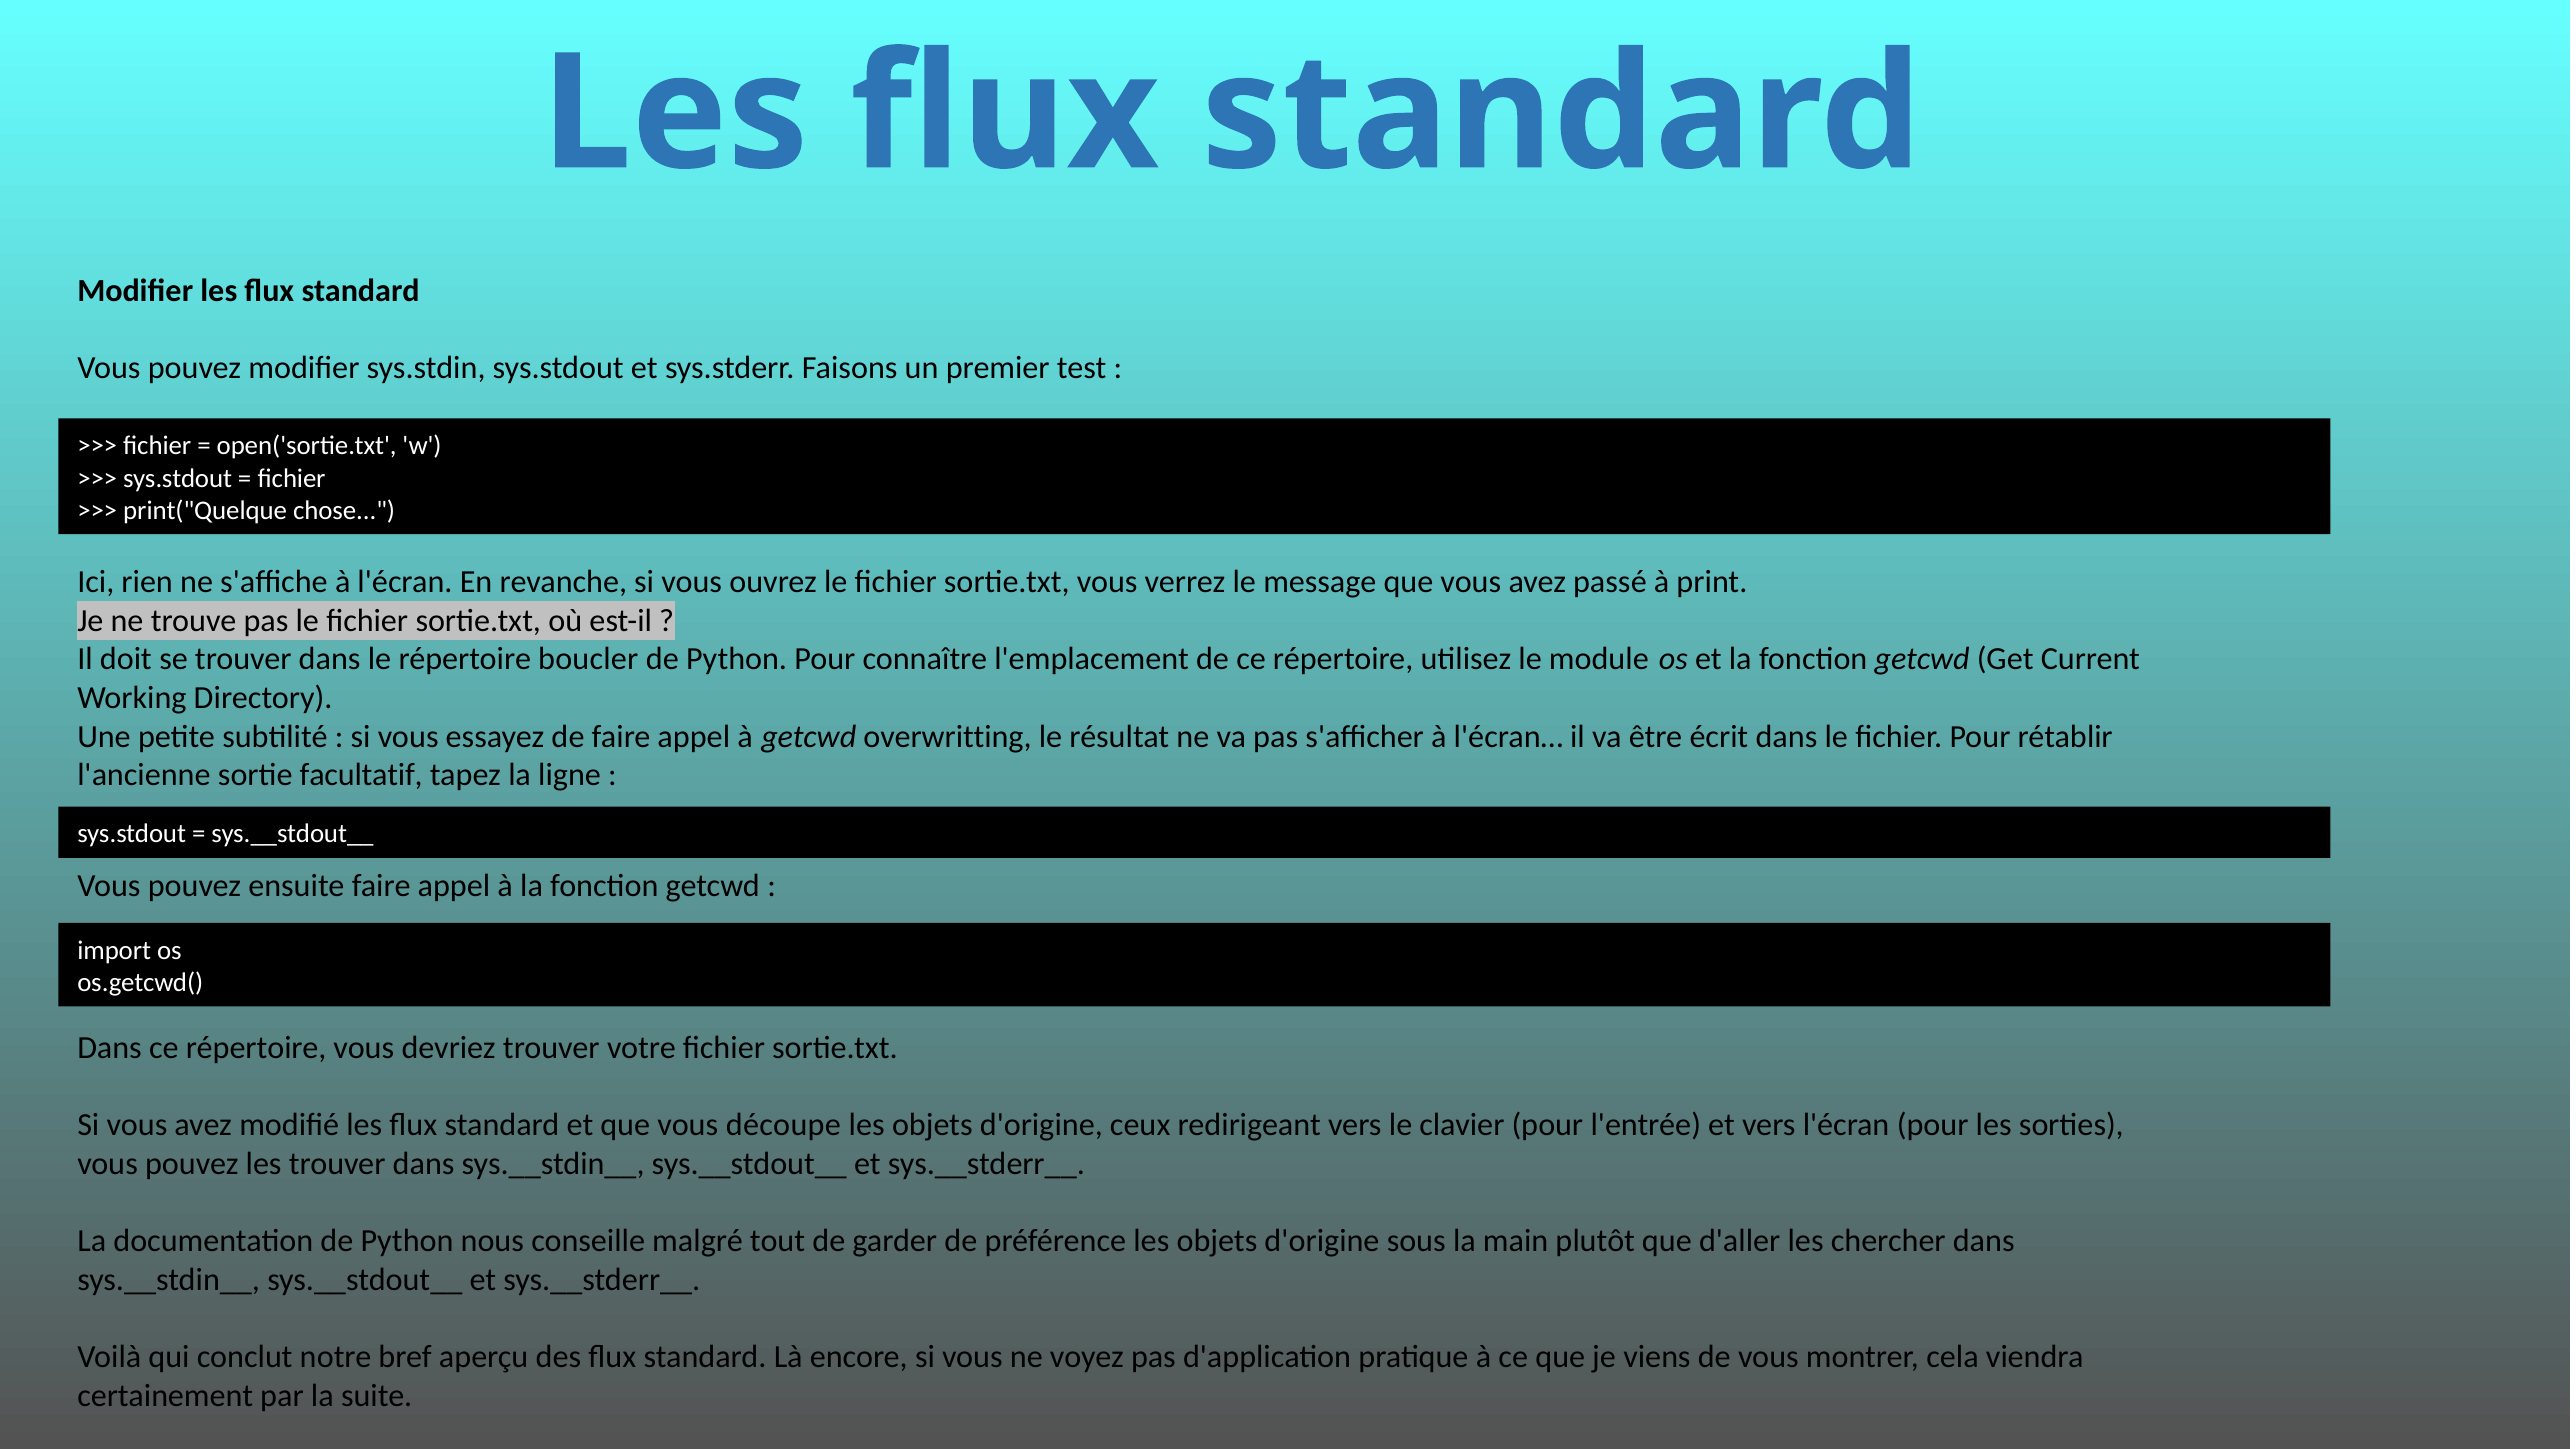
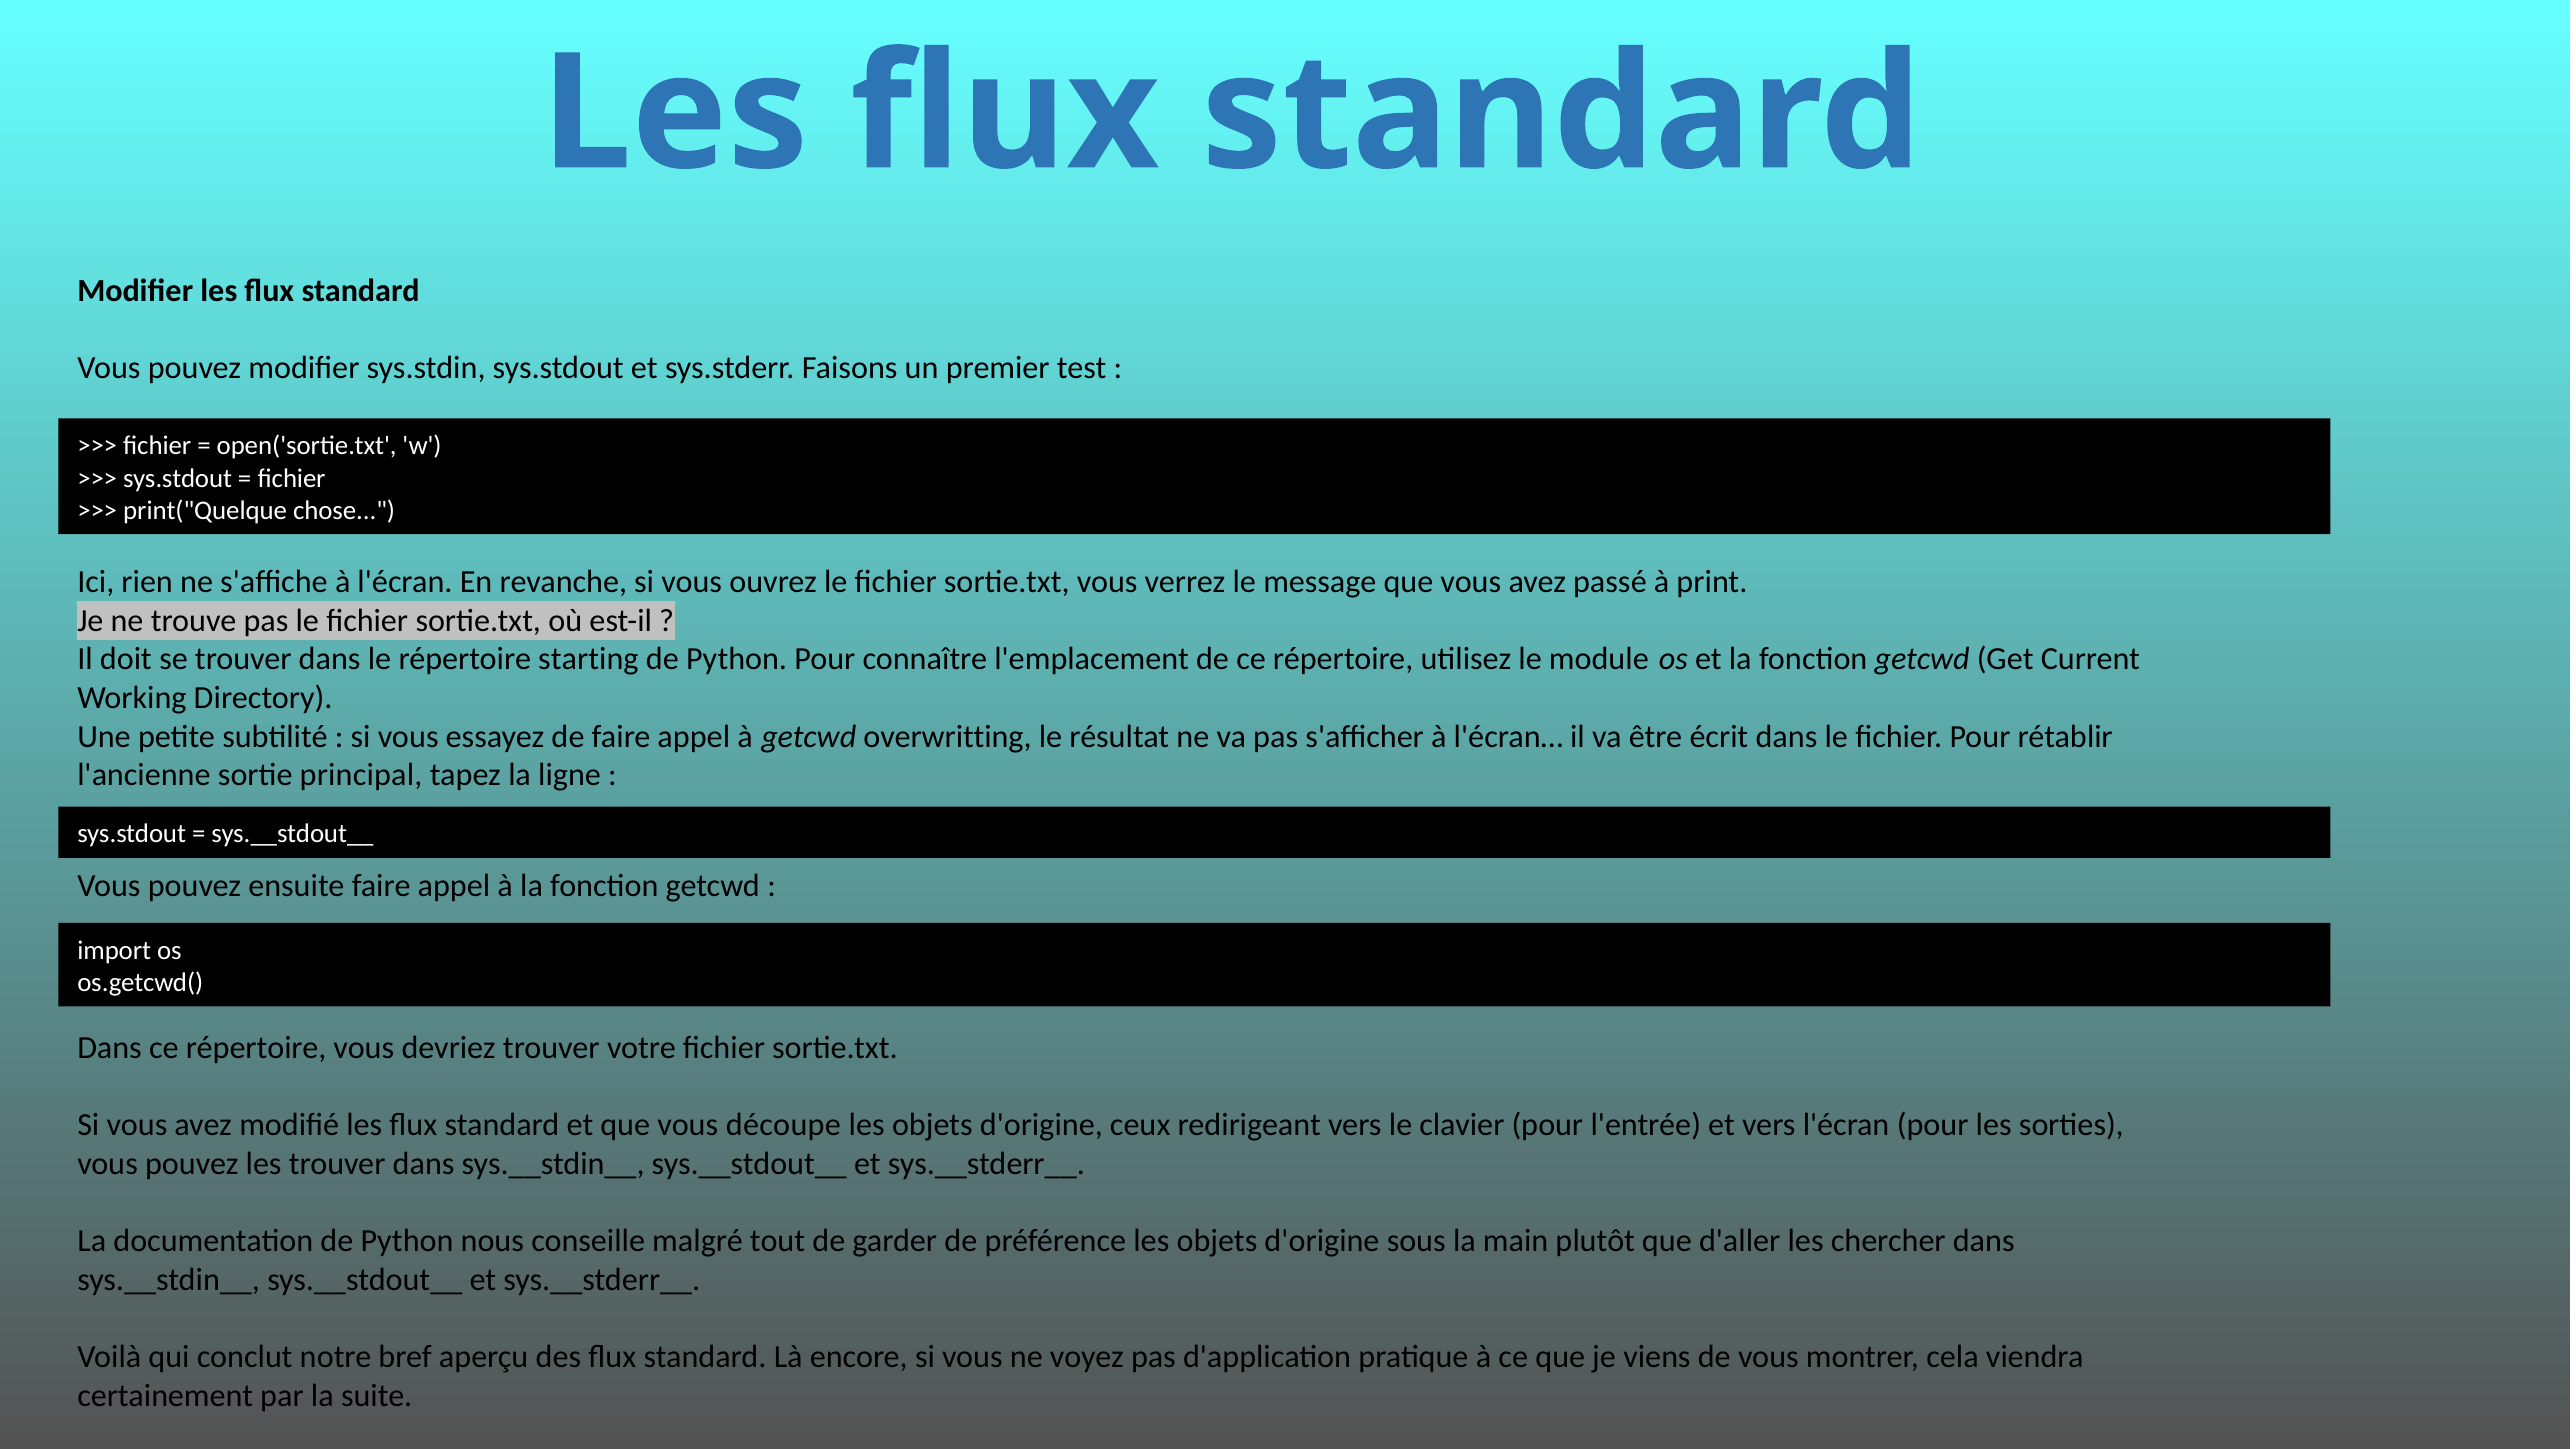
boucler: boucler -> starting
facultatif: facultatif -> principal
